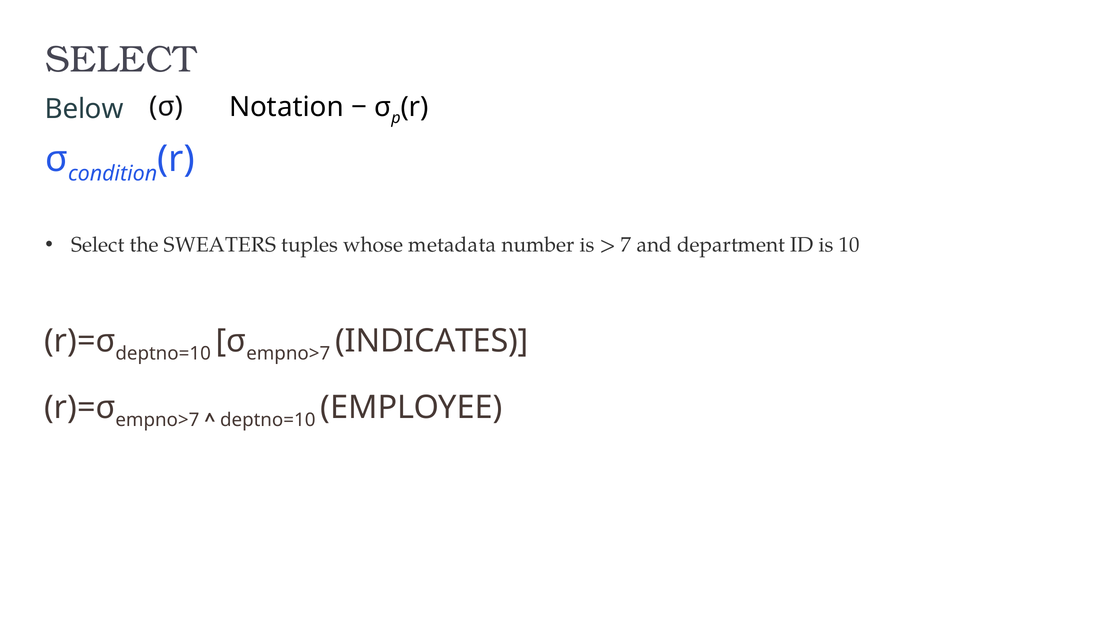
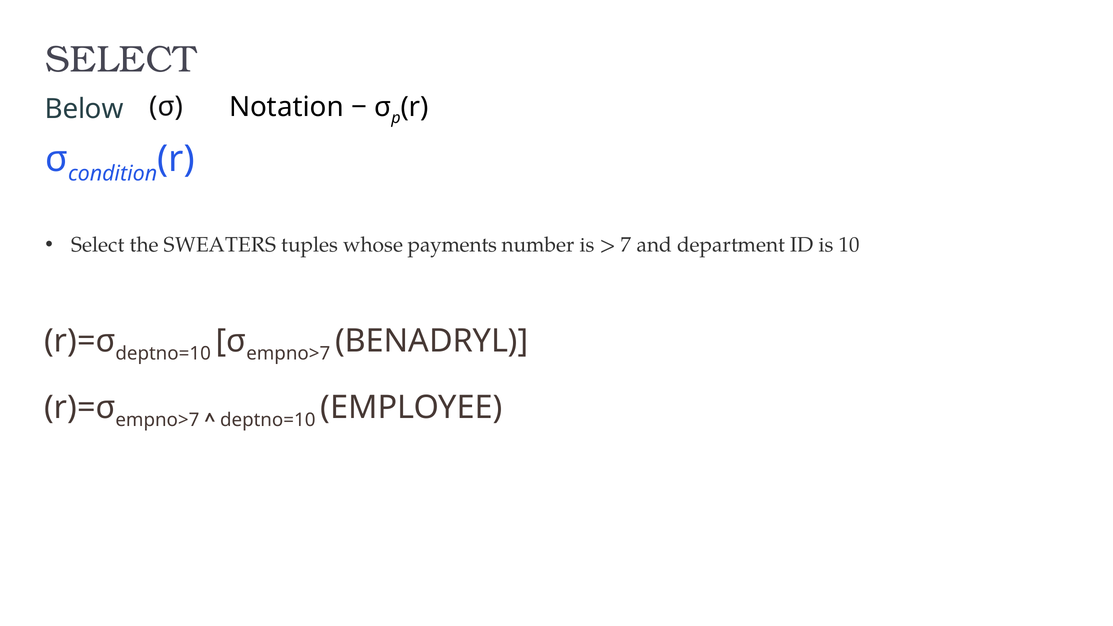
metadata: metadata -> payments
INDICATES: INDICATES -> BENADRYL
